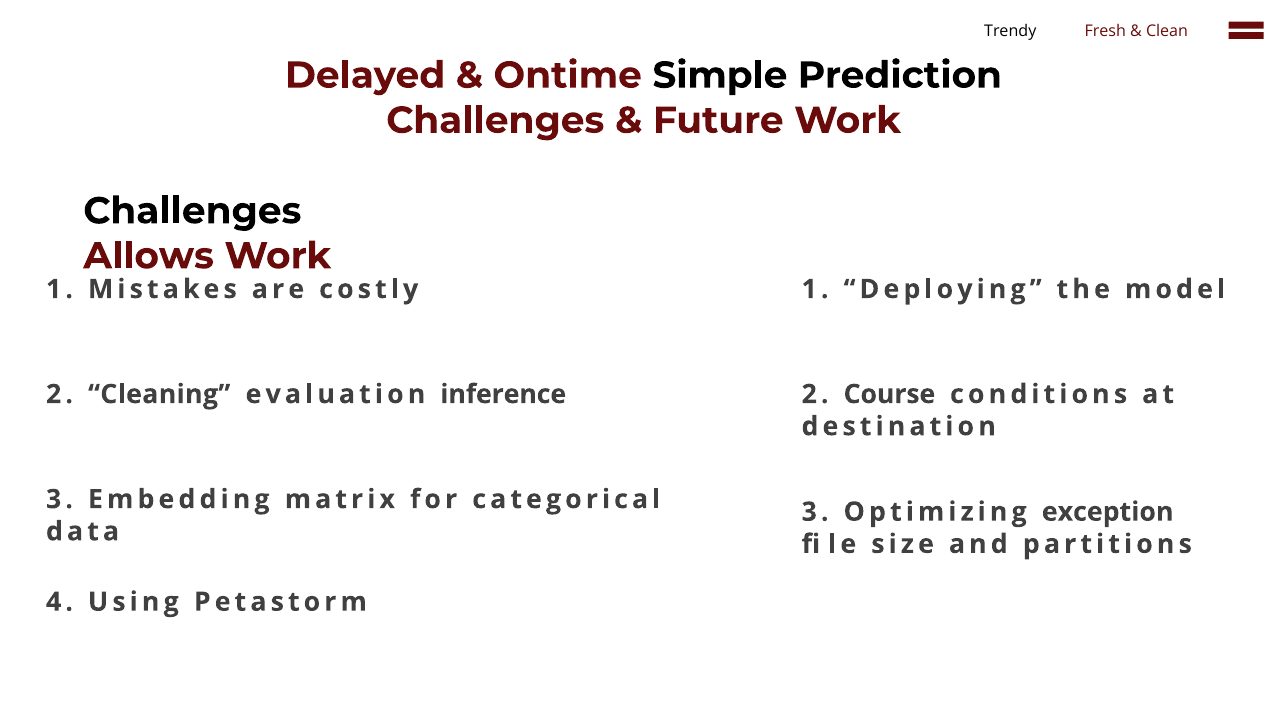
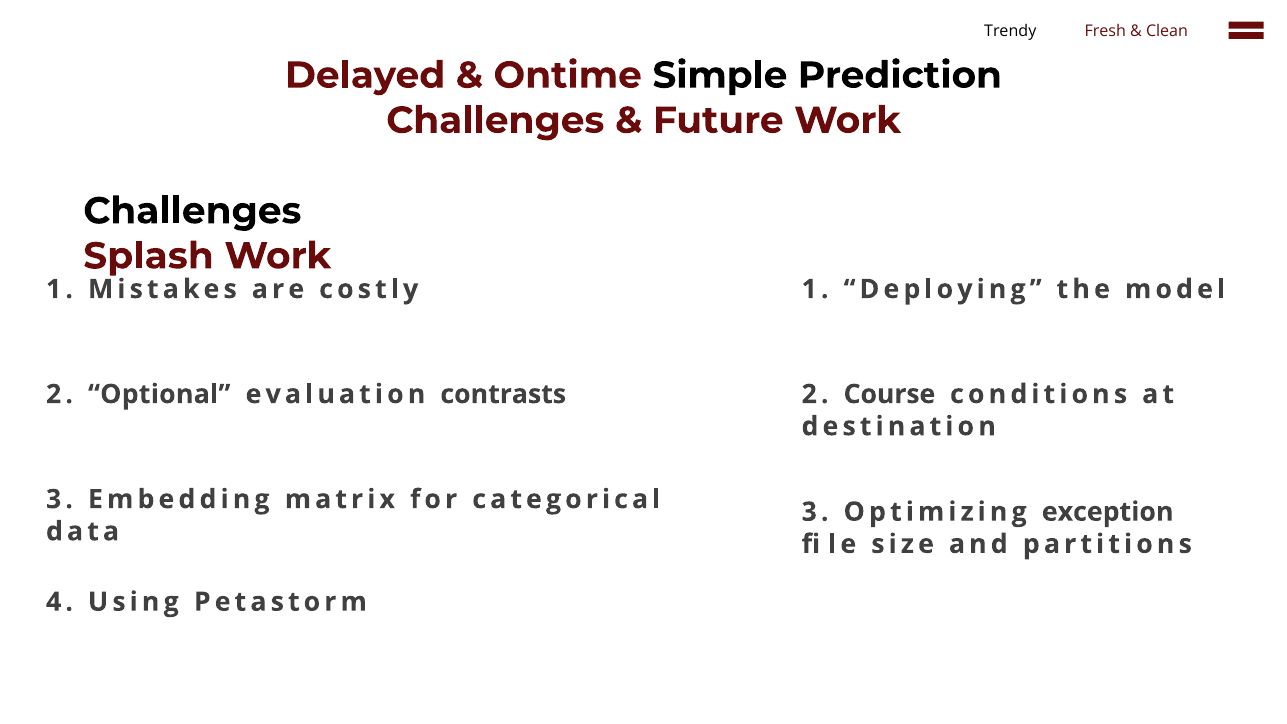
Allows: Allows -> Splash
Cleaning: Cleaning -> Optional
inference: inference -> contrasts
